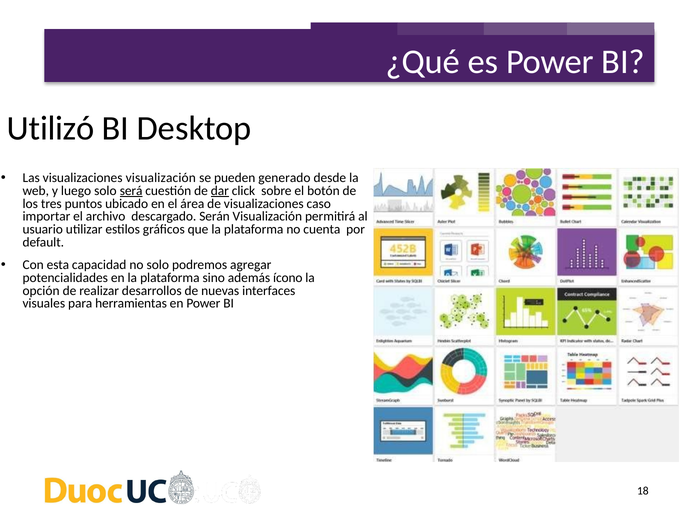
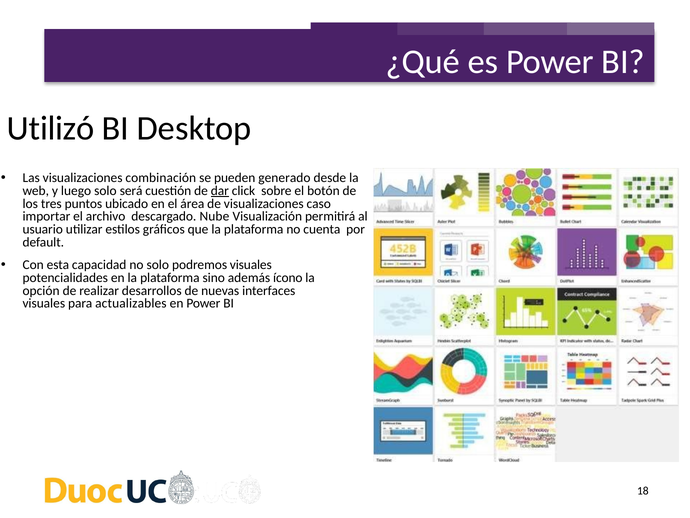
visualizaciones visualización: visualización -> combinación
será underline: present -> none
Serán: Serán -> Nube
podremos agregar: agregar -> visuales
herramientas: herramientas -> actualizables
